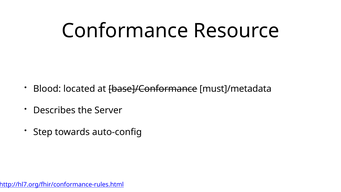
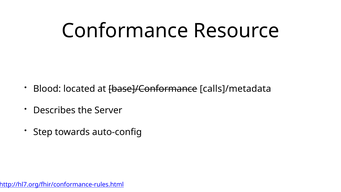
must]/metadata: must]/metadata -> calls]/metadata
